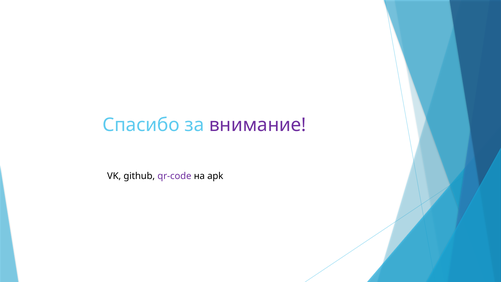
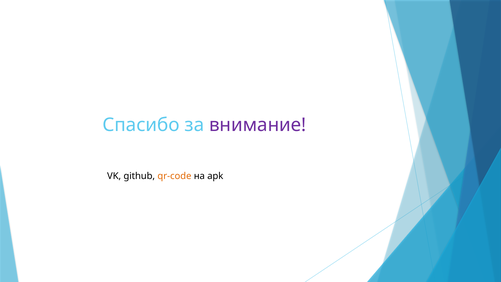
qr-code colour: purple -> orange
